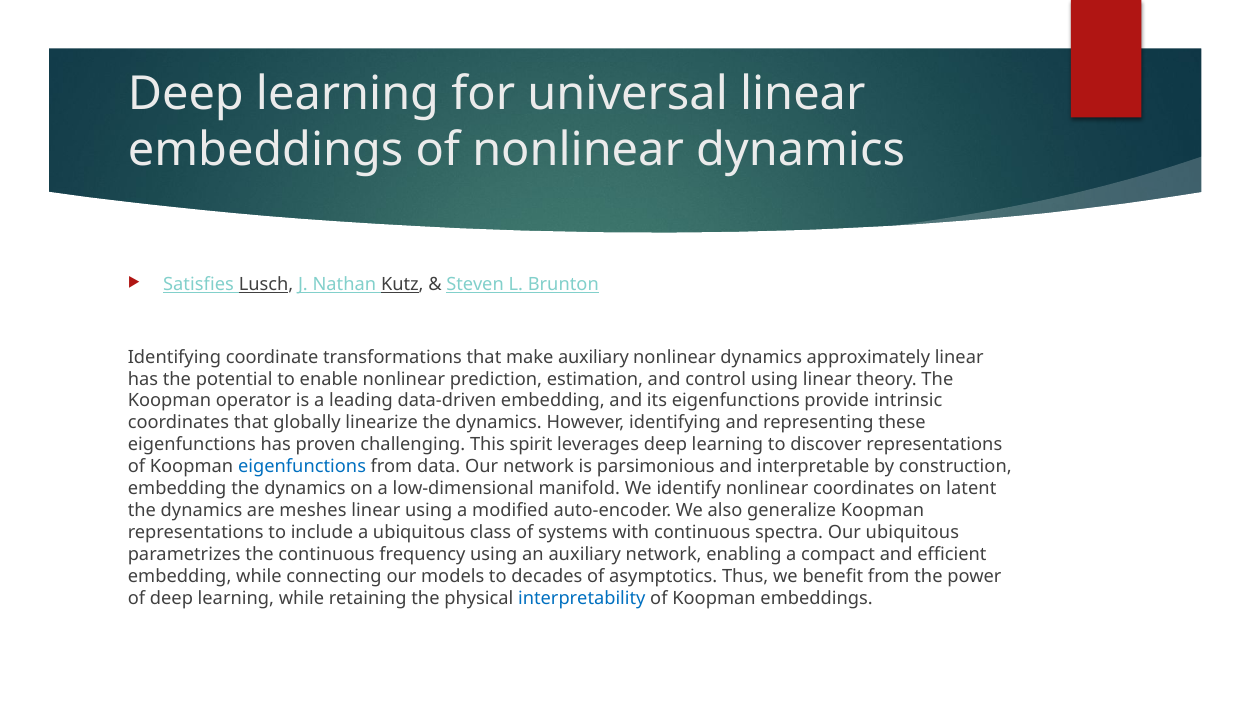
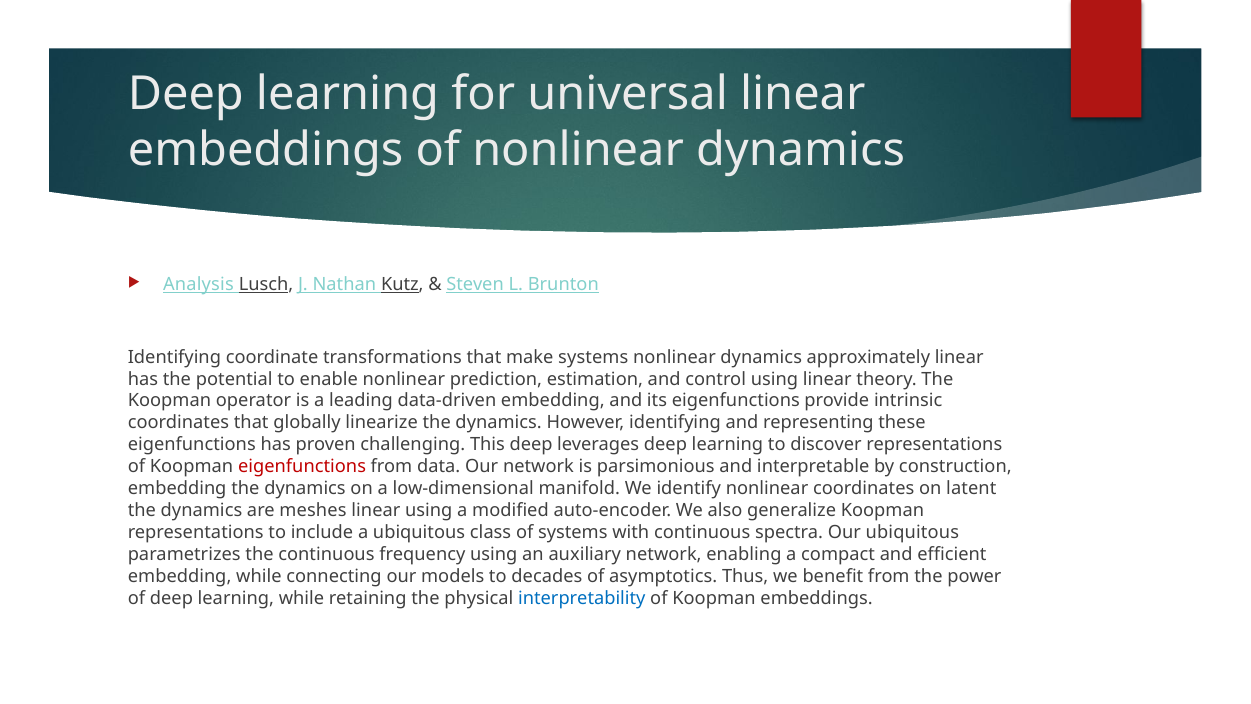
Satisfies: Satisfies -> Analysis
make auxiliary: auxiliary -> systems
This spirit: spirit -> deep
eigenfunctions at (302, 466) colour: blue -> red
